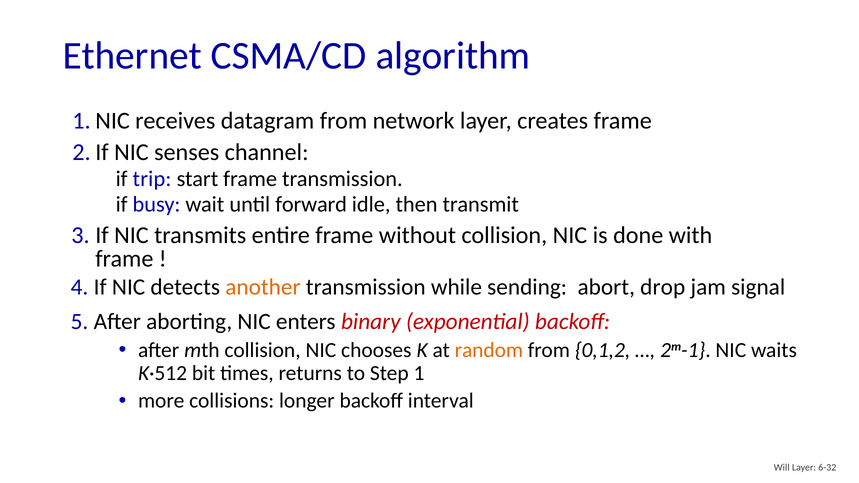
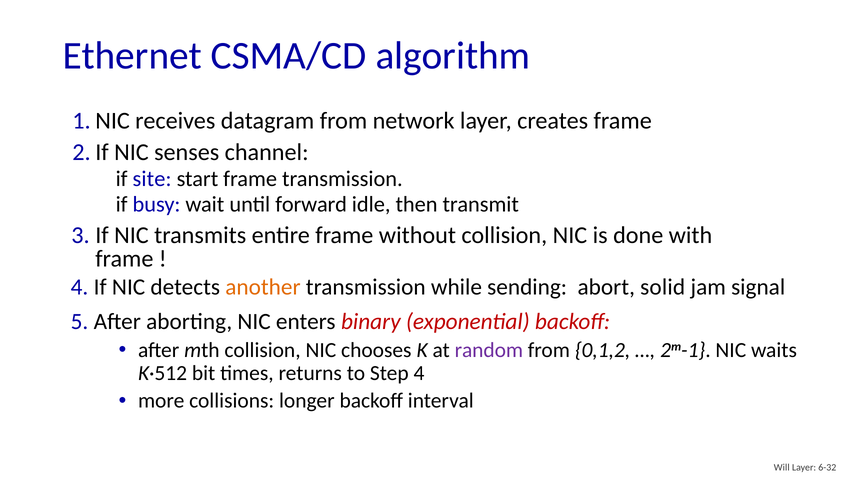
trip: trip -> site
drop: drop -> solid
random colour: orange -> purple
1: 1 -> 4
